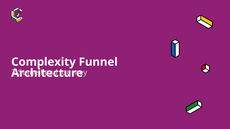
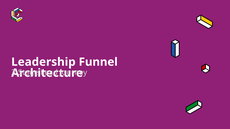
Complexity: Complexity -> Leadership
